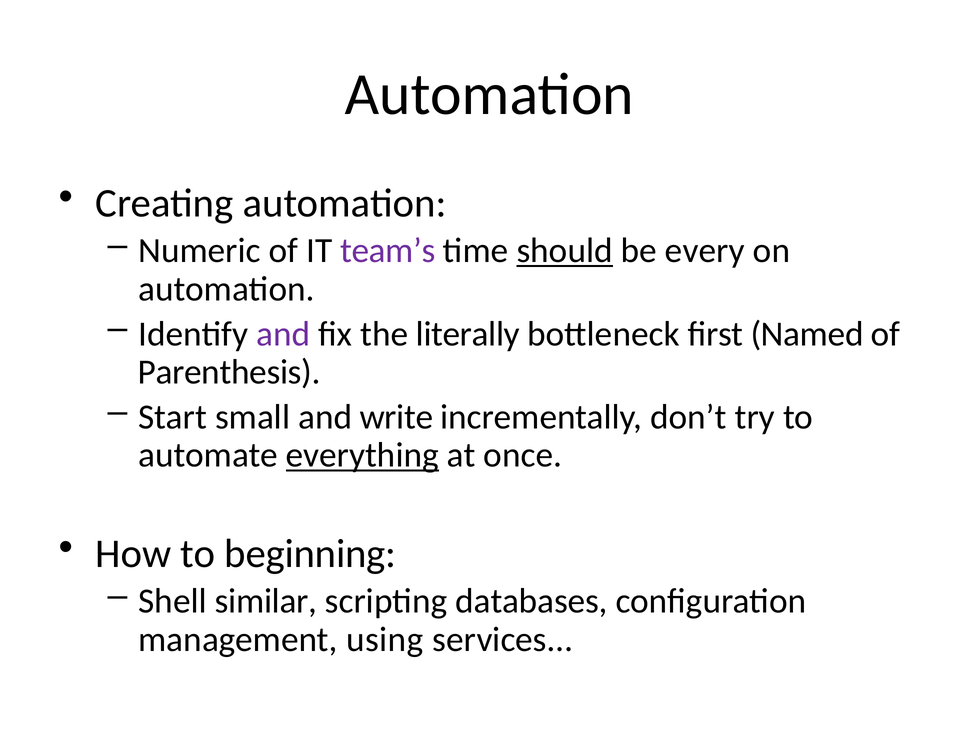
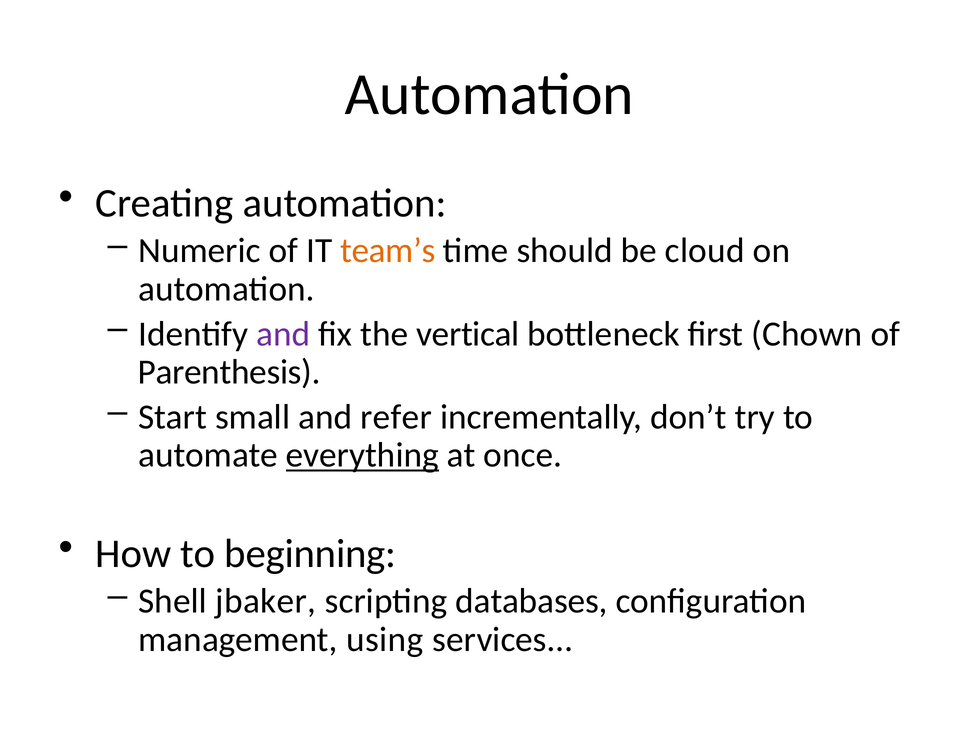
team’s colour: purple -> orange
should underline: present -> none
every: every -> cloud
literally: literally -> vertical
Named: Named -> Chown
write: write -> refer
similar: similar -> jbaker
